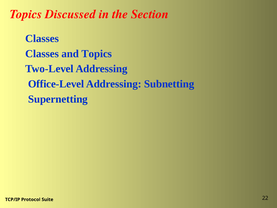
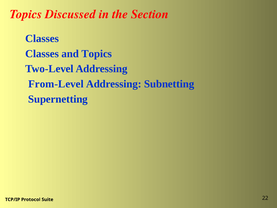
Office-Level: Office-Level -> From-Level
